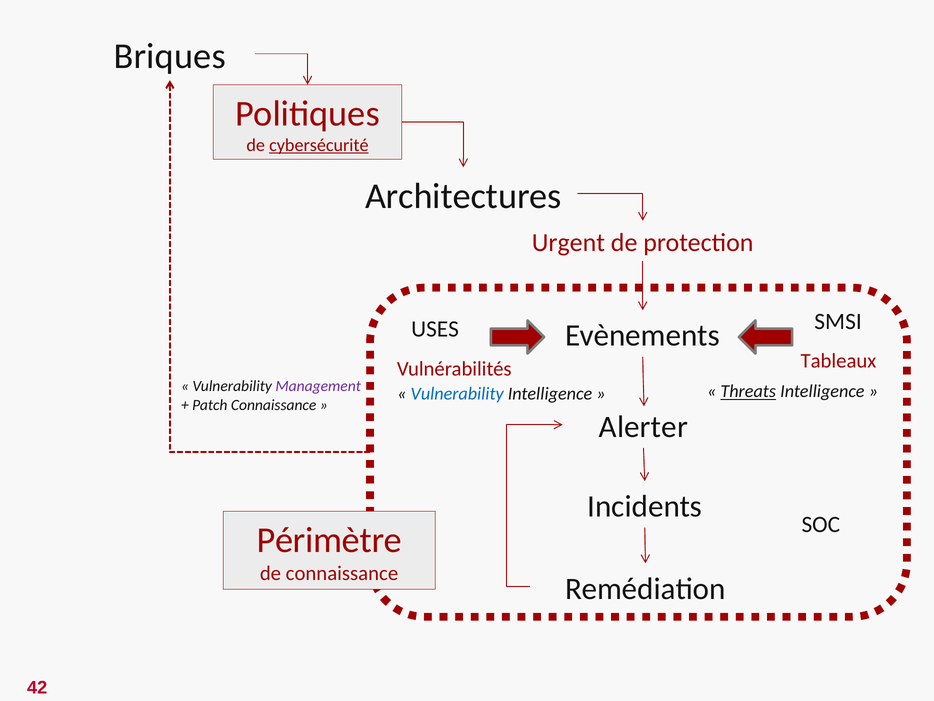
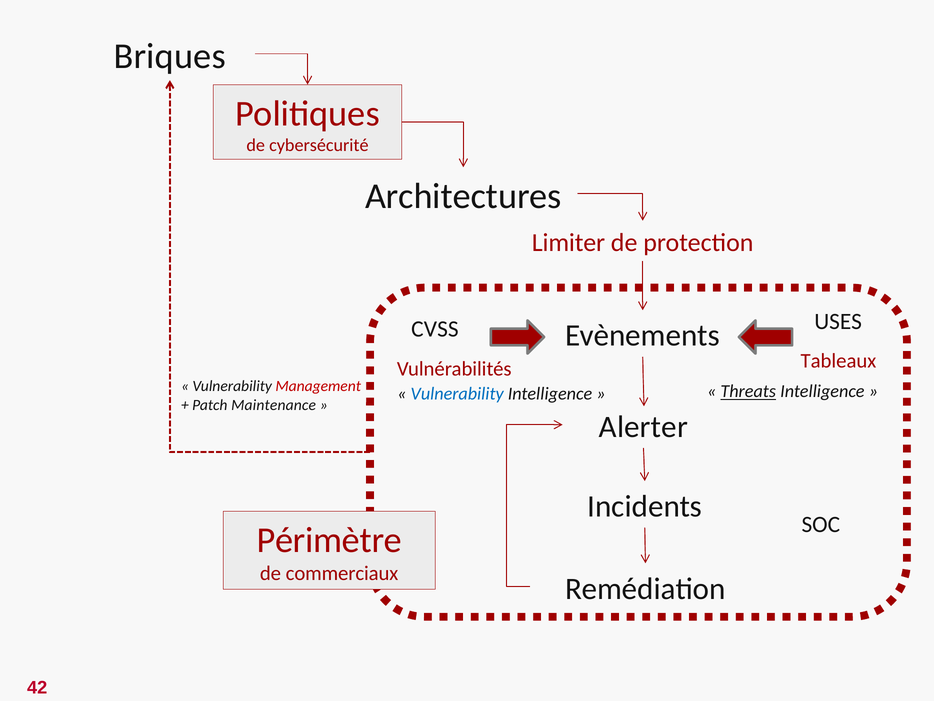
cybersécurité underline: present -> none
Urgent: Urgent -> Limiter
SMSI: SMSI -> USES
USES: USES -> CVSS
Management colour: purple -> red
Patch Connaissance: Connaissance -> Maintenance
de connaissance: connaissance -> commerciaux
